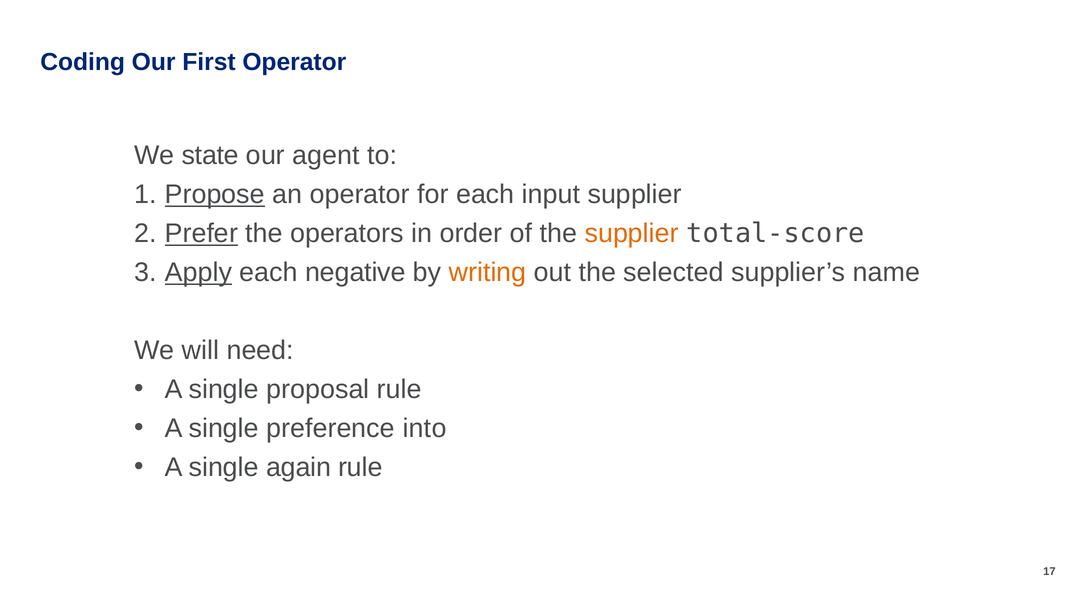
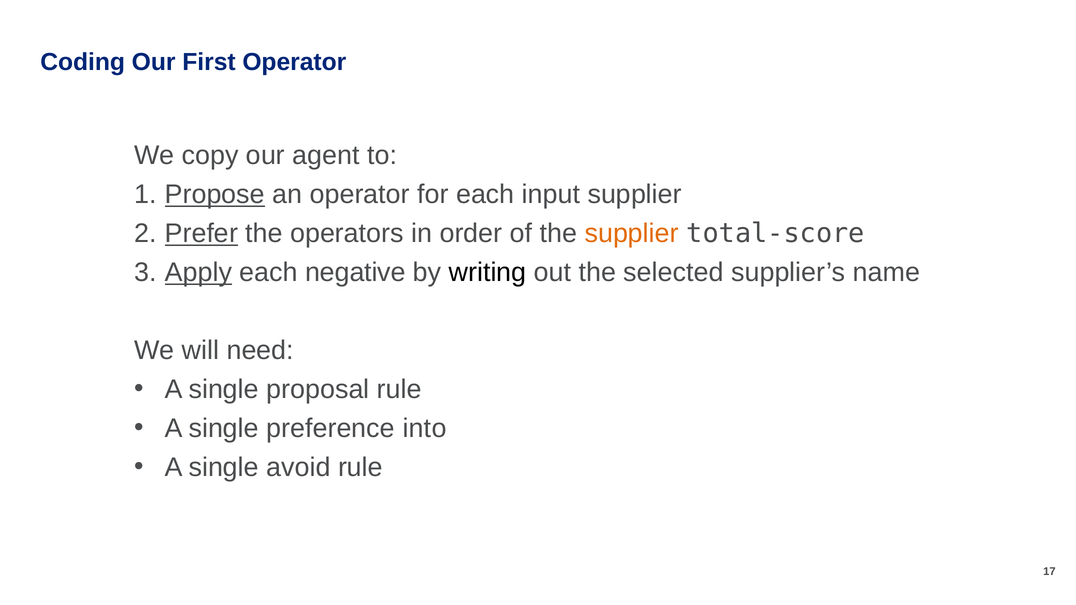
state: state -> copy
writing colour: orange -> black
again: again -> avoid
